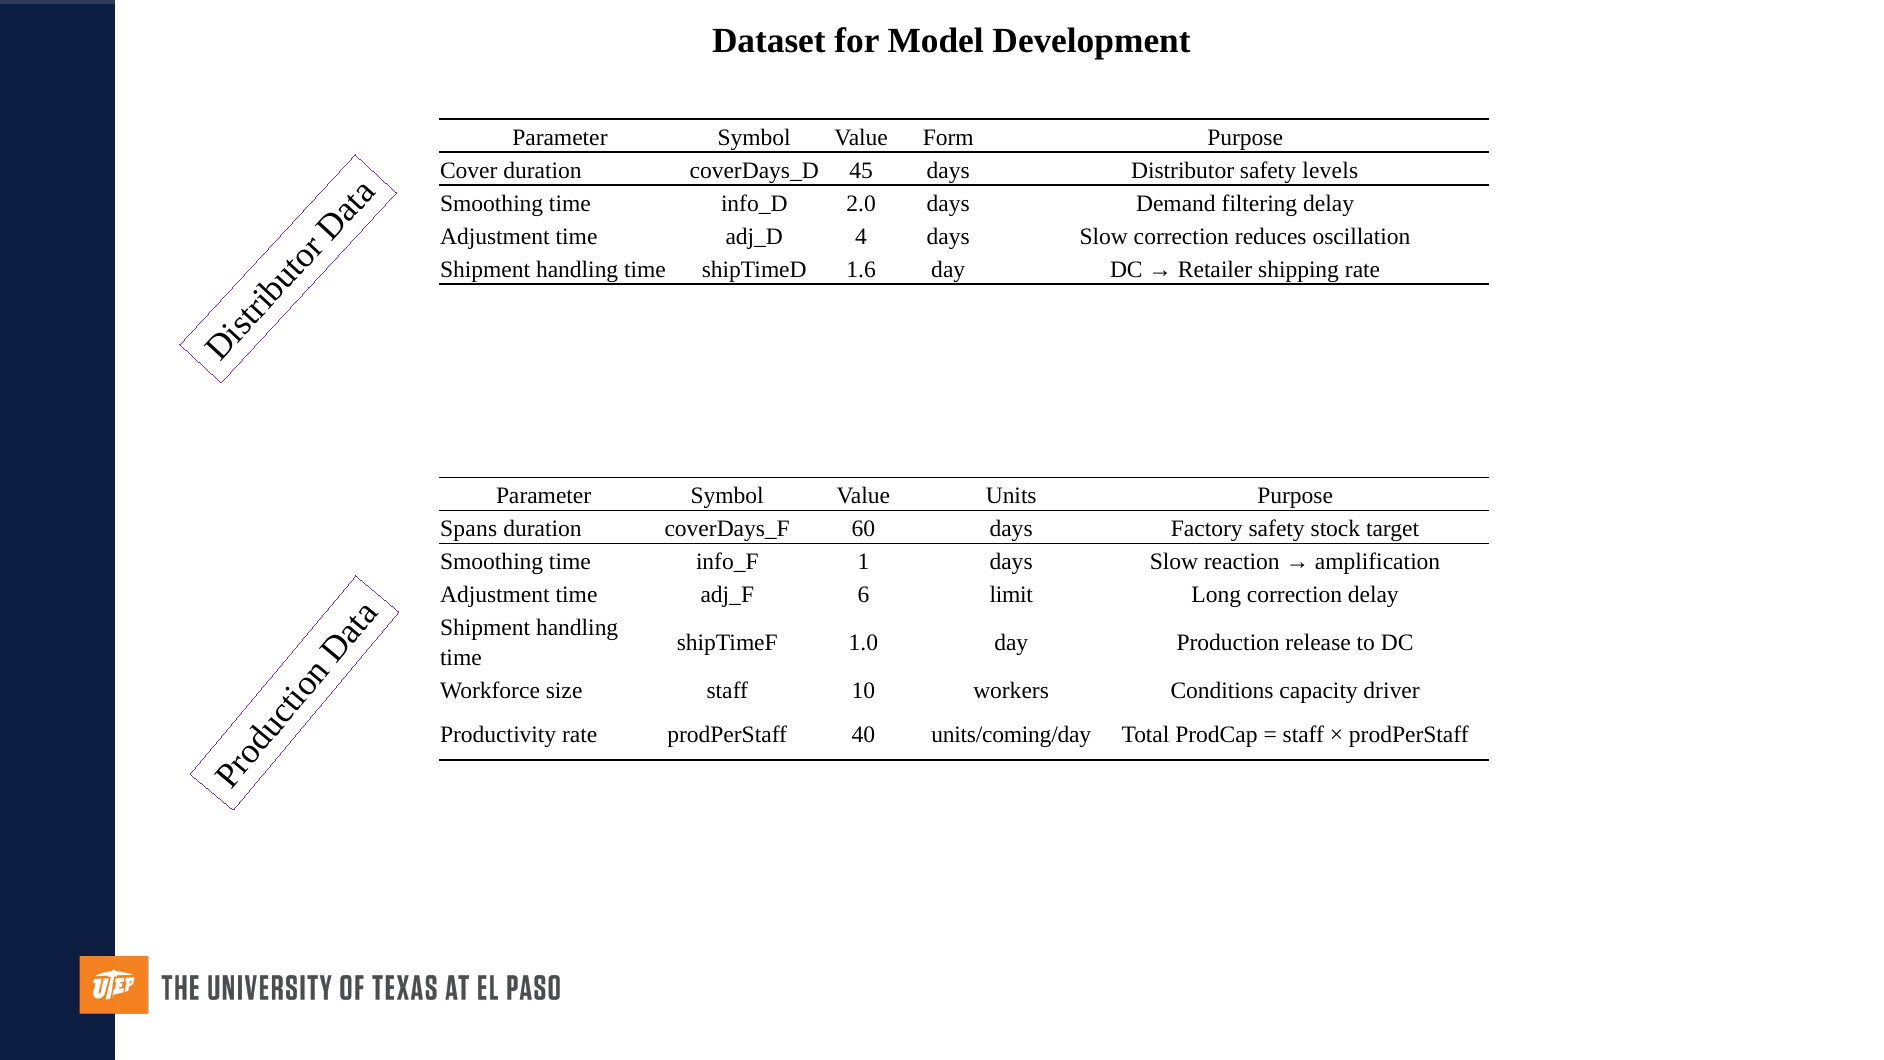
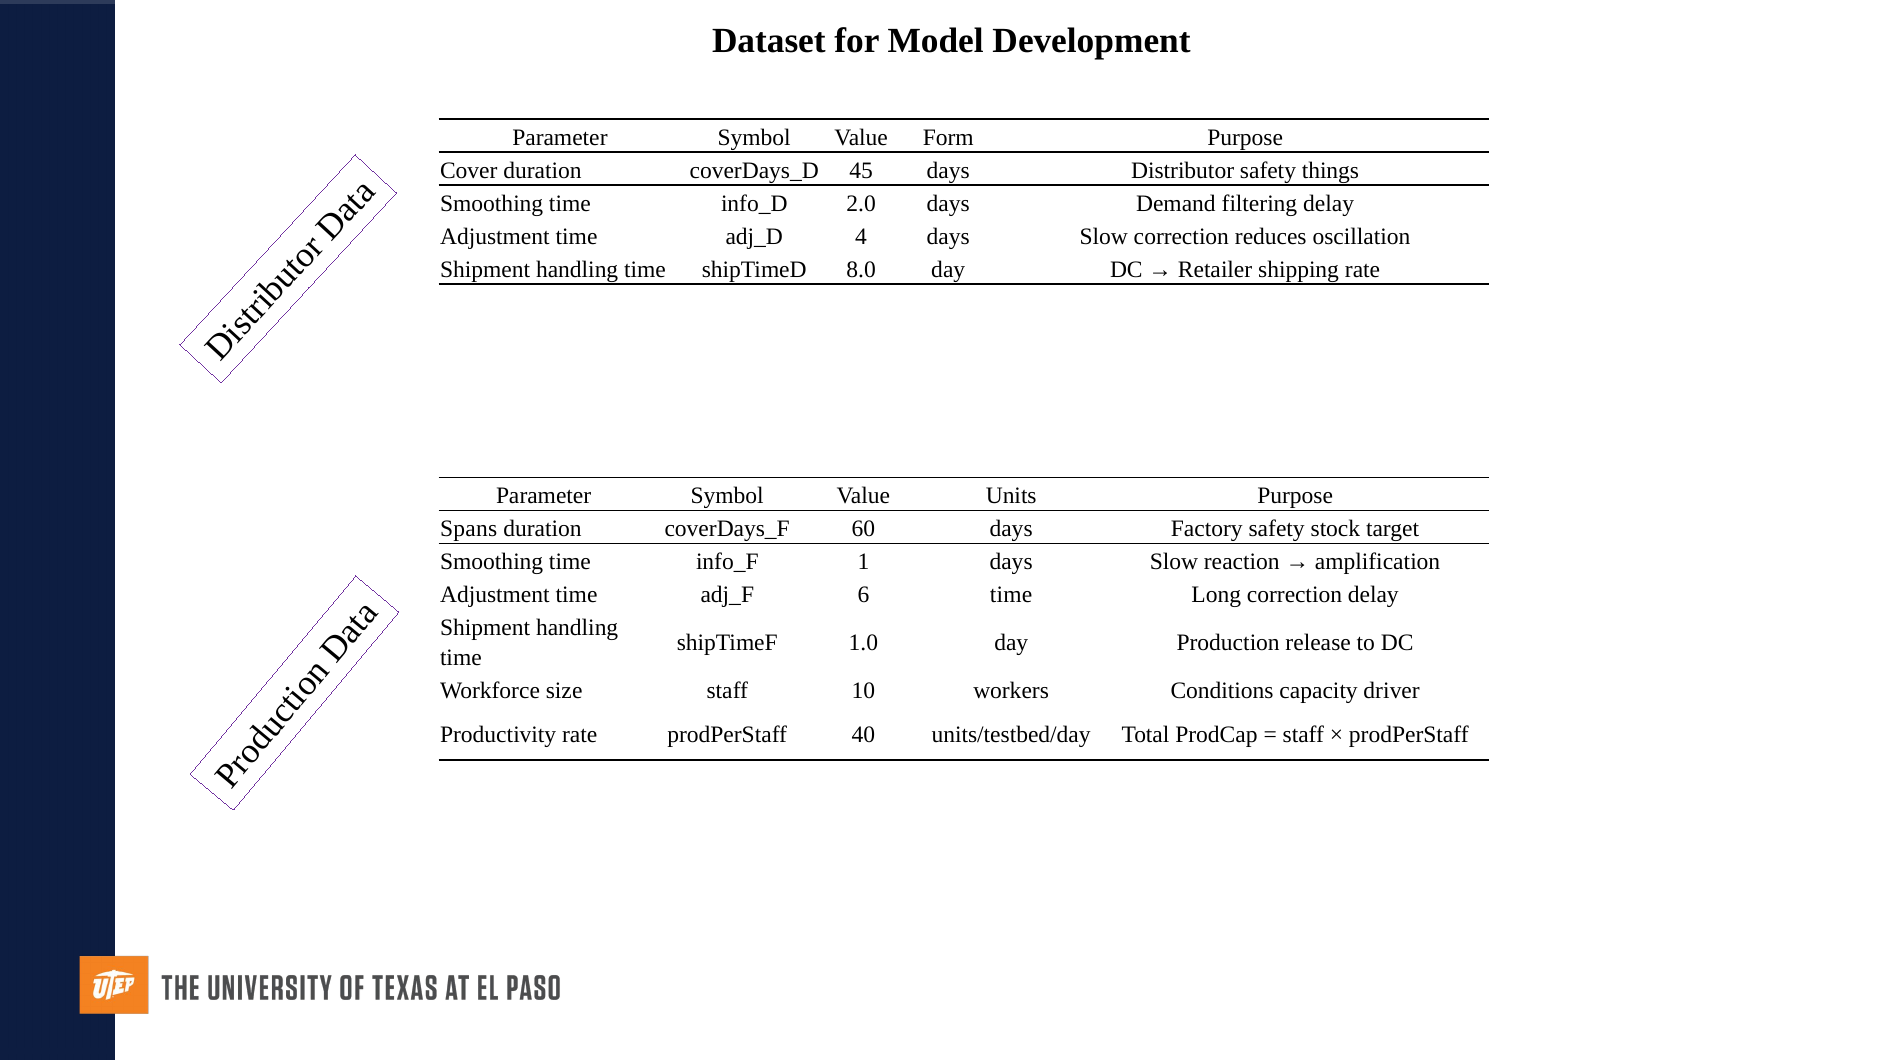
levels: levels -> things
1.6: 1.6 -> 8.0
6 limit: limit -> time
units/coming/day: units/coming/day -> units/testbed/day
